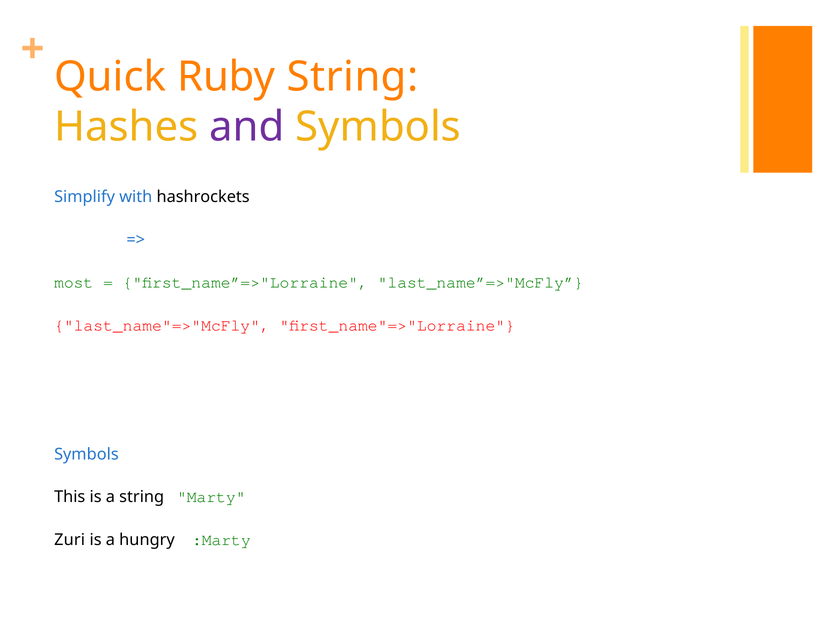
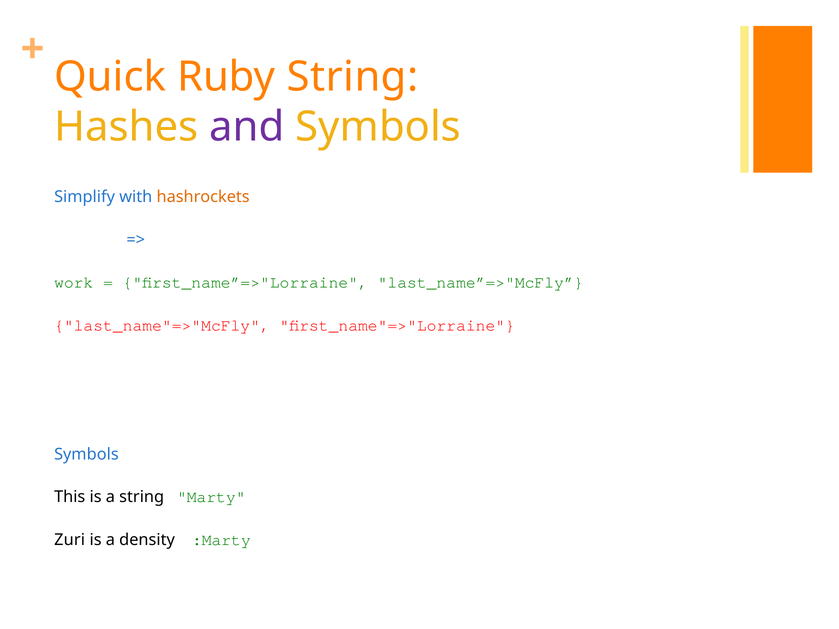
hashrockets colour: black -> orange
most: most -> work
hungry: hungry -> density
